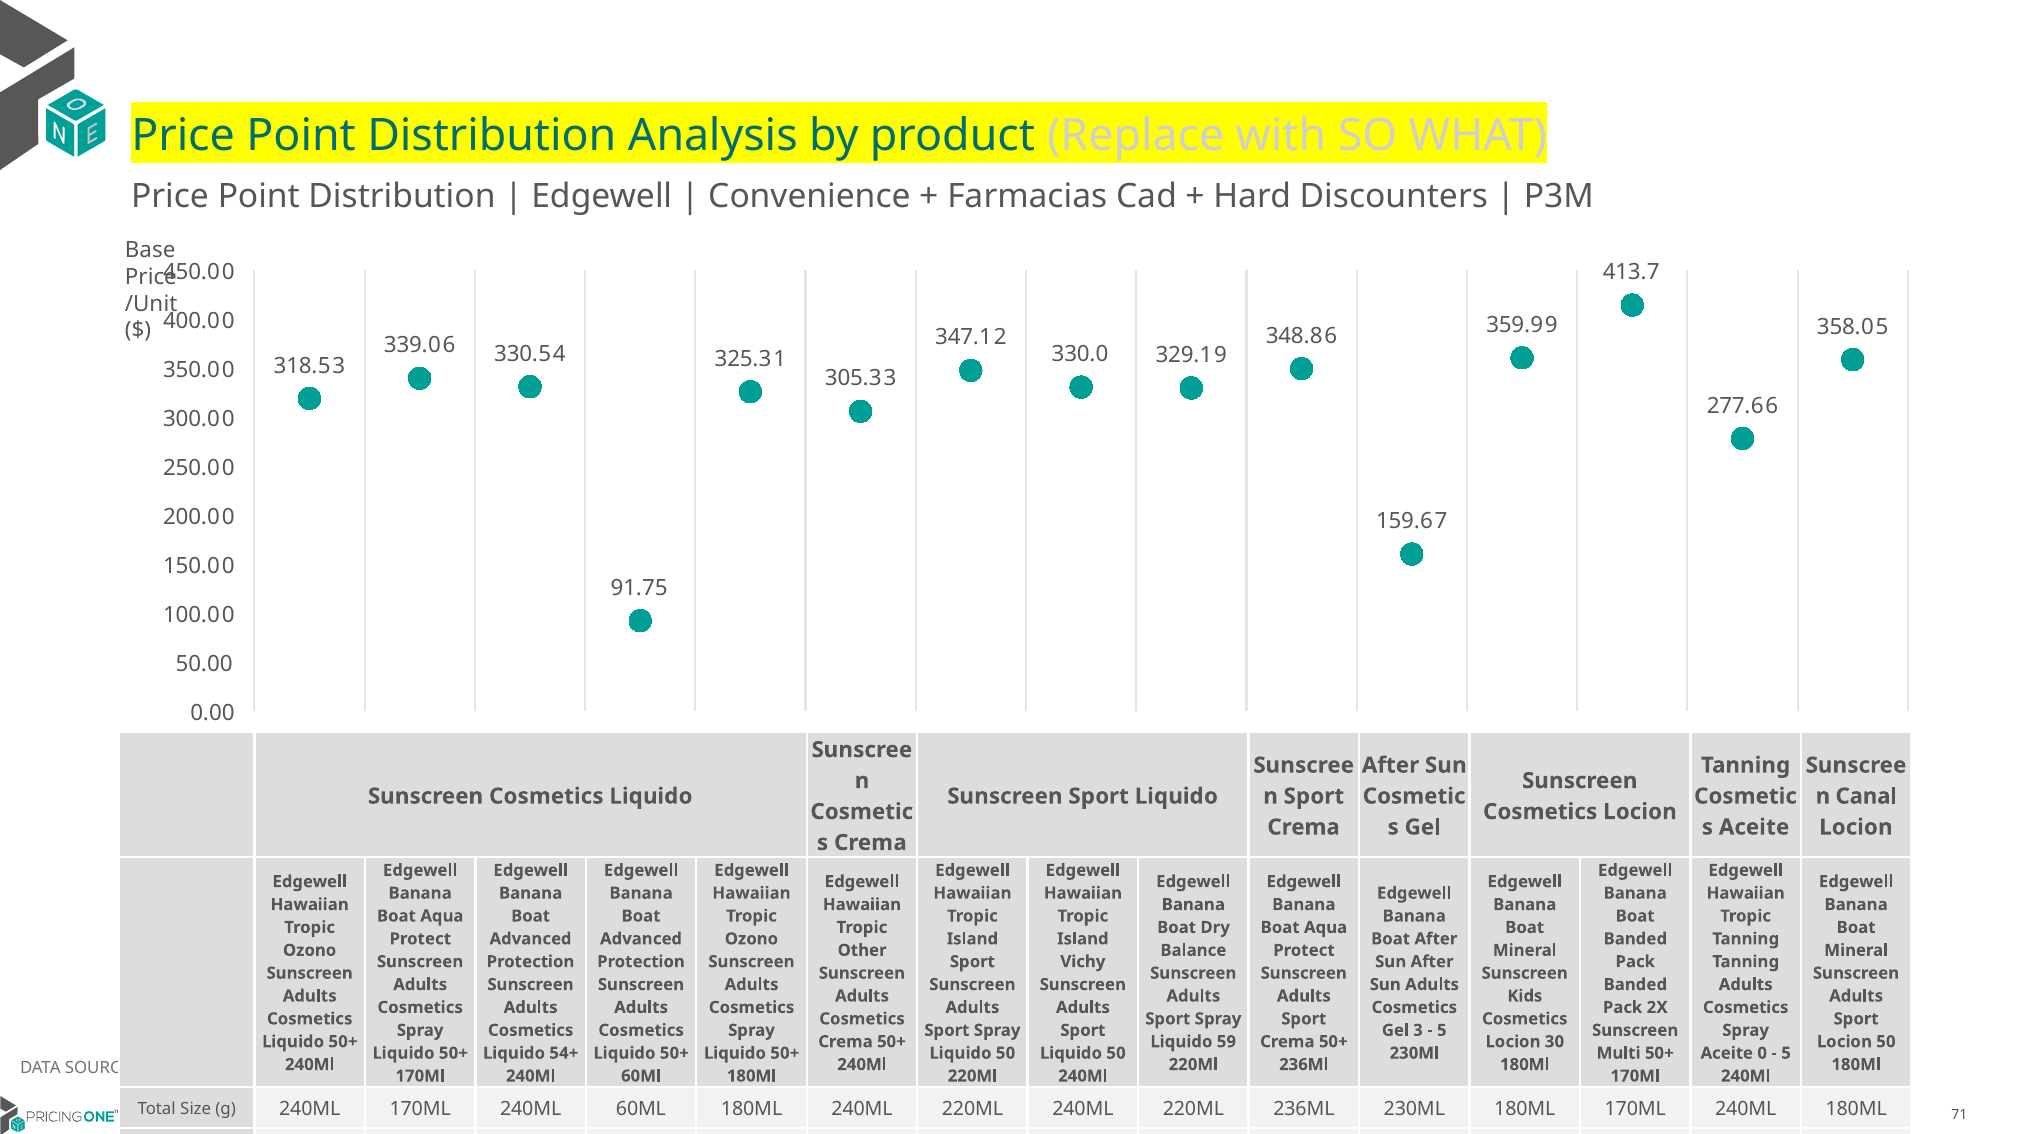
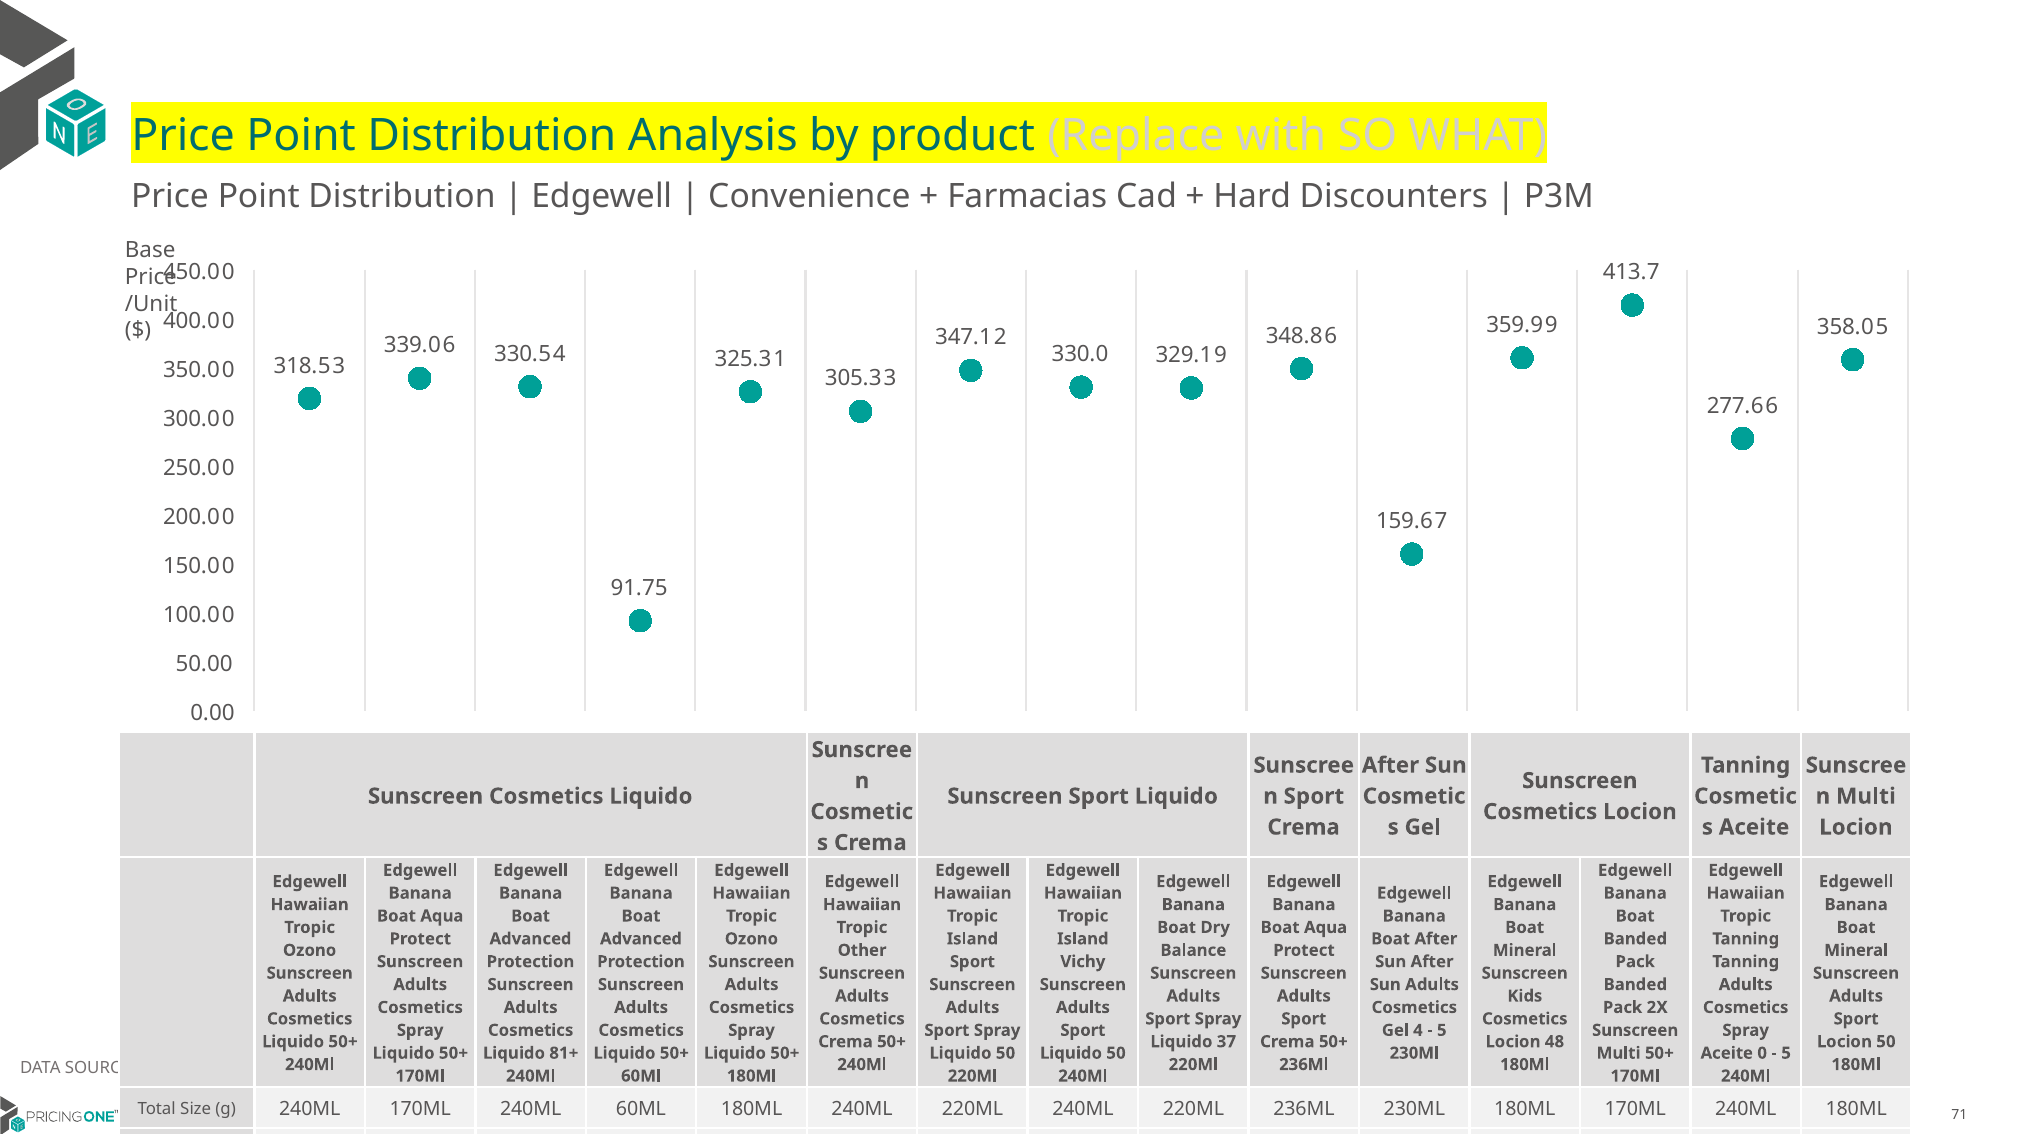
Canal at (1866, 797): Canal -> Multi
3: 3 -> 4
59: 59 -> 37
30: 30 -> 48
54+: 54+ -> 81+
